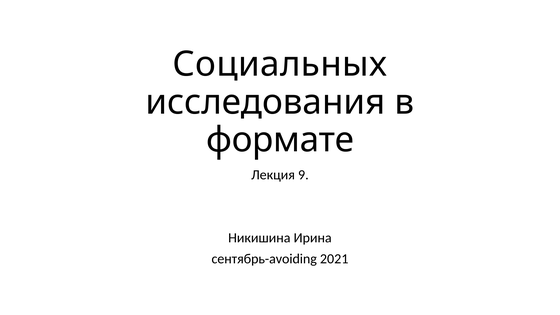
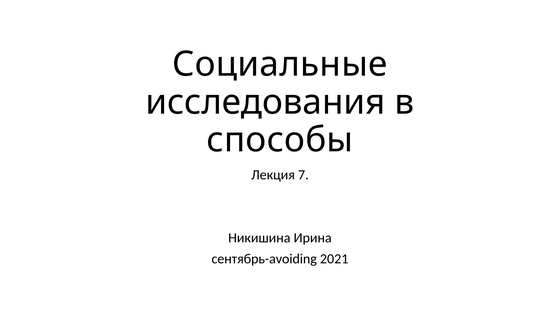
Социальных: Социальных -> Социальные
формате: формате -> способы
9: 9 -> 7
